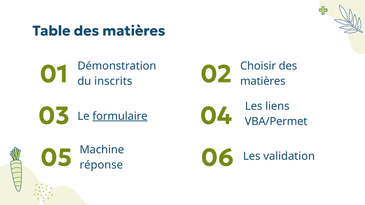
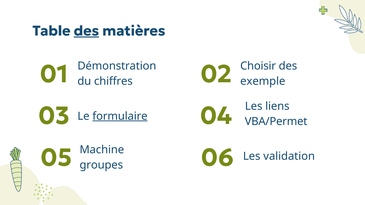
des at (86, 31) underline: none -> present
inscrits: inscrits -> chiffres
matières at (263, 81): matières -> exemple
réponse: réponse -> groupes
